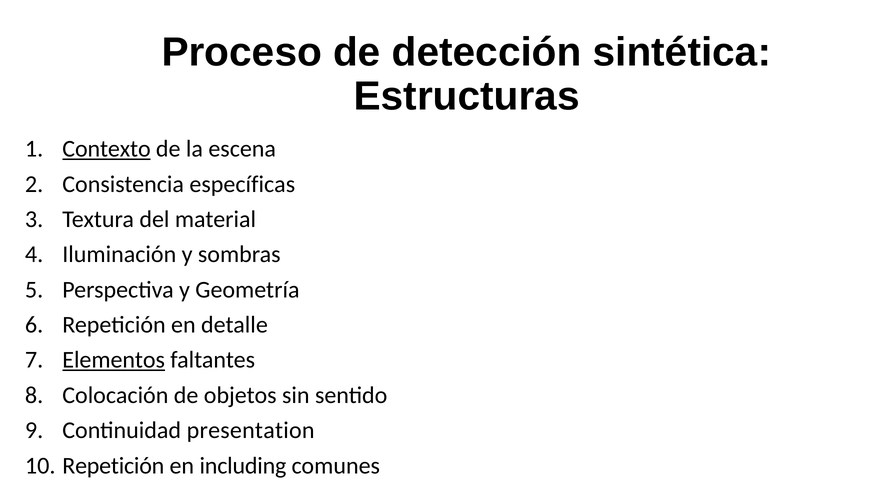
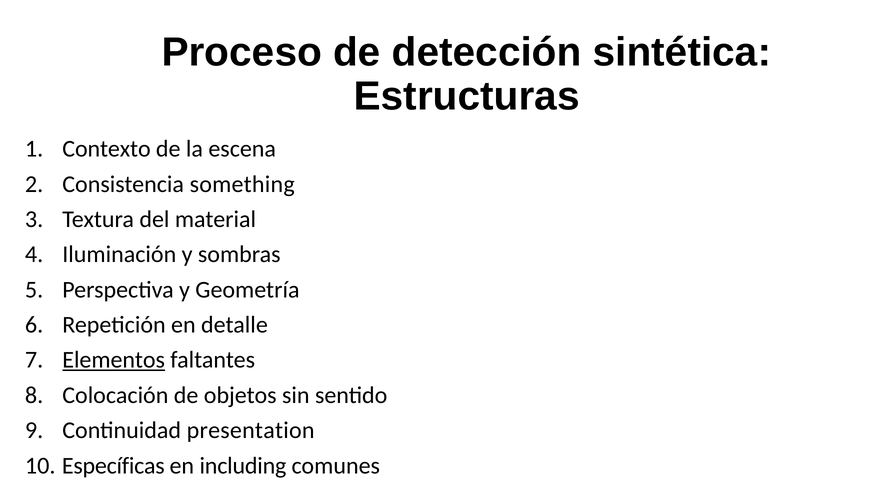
Contexto underline: present -> none
específicas: específicas -> something
Repetición at (113, 466): Repetición -> Específicas
